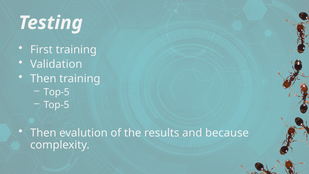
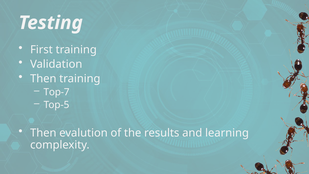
Top-5 at (57, 92): Top-5 -> Top-7
because: because -> learning
